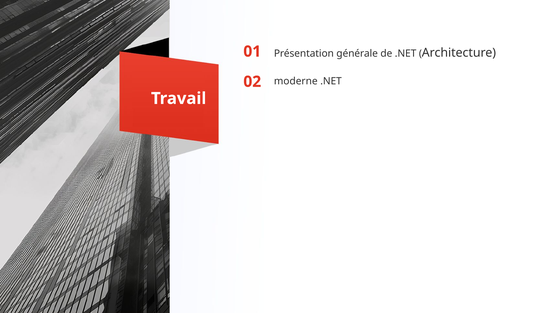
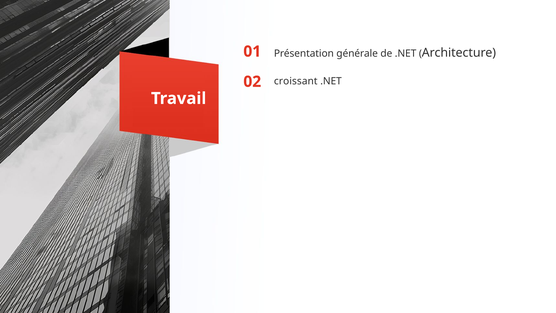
moderne: moderne -> croissant
